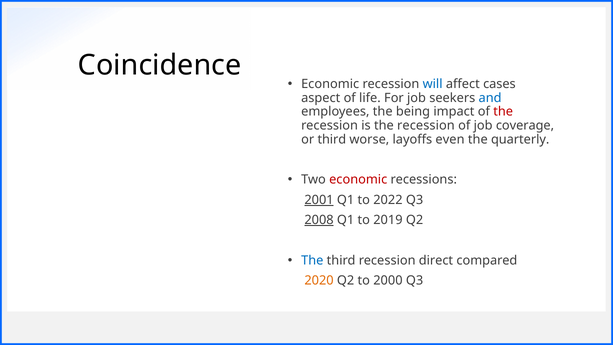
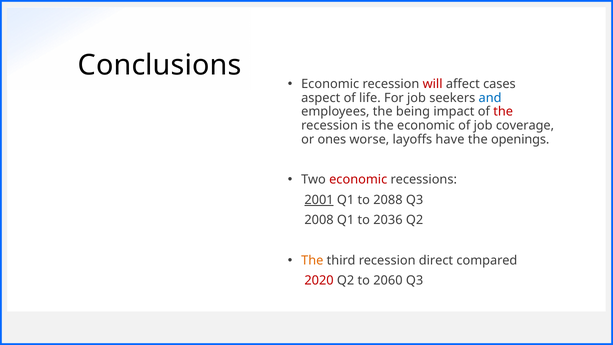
Coincidence: Coincidence -> Conclusions
will colour: blue -> red
is the recession: recession -> economic
or third: third -> ones
even: even -> have
quarterly: quarterly -> openings
2022: 2022 -> 2088
2008 underline: present -> none
2019: 2019 -> 2036
The at (312, 260) colour: blue -> orange
2020 colour: orange -> red
2000: 2000 -> 2060
